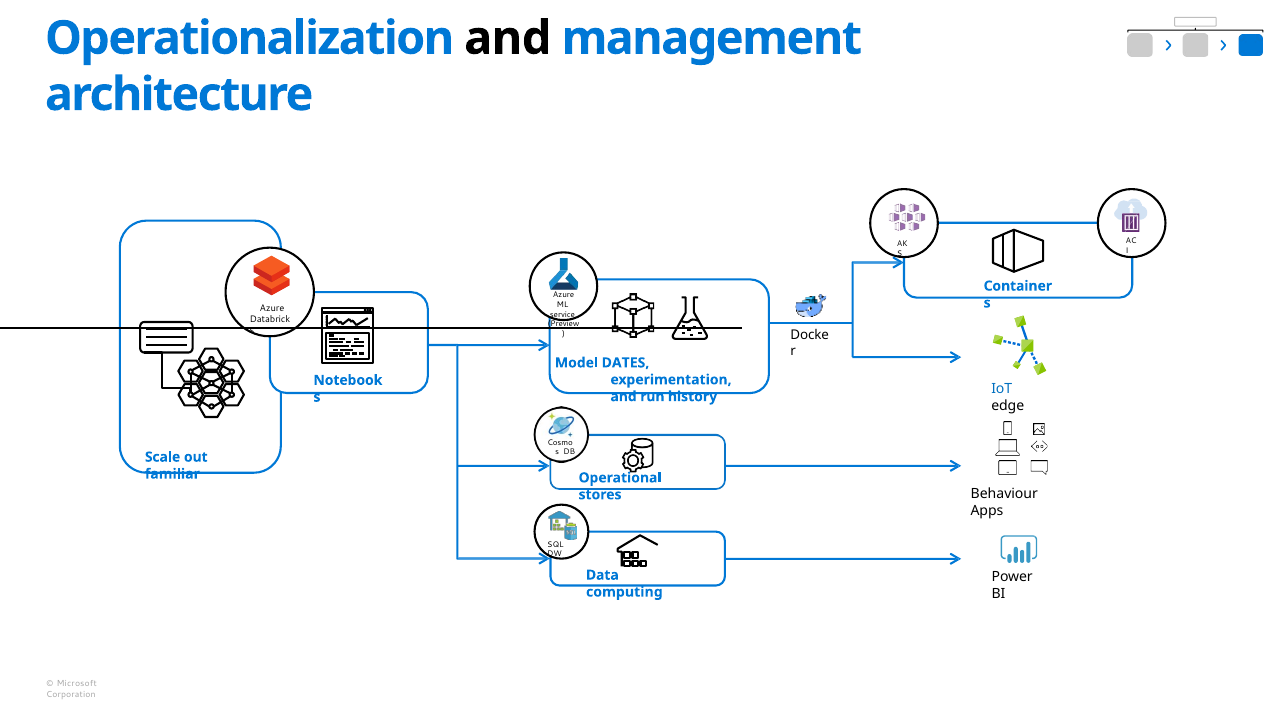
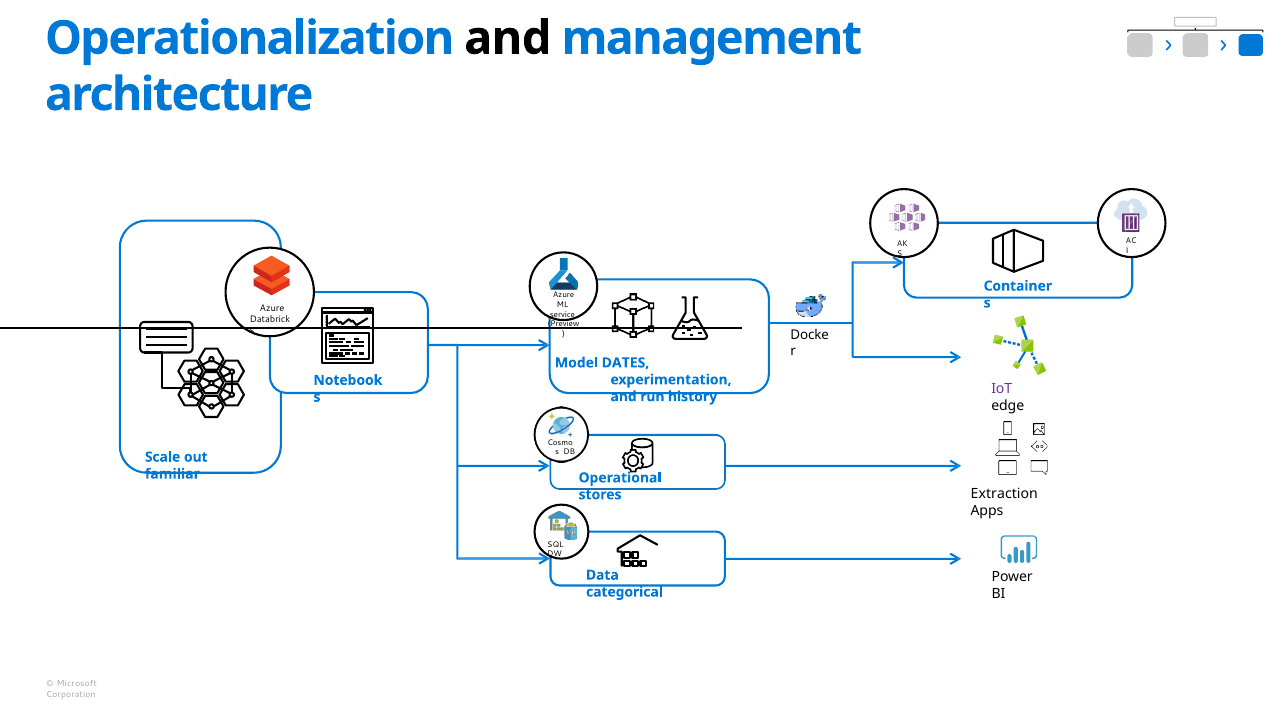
IoT colour: blue -> purple
Behaviour: Behaviour -> Extraction
computing: computing -> categorical
